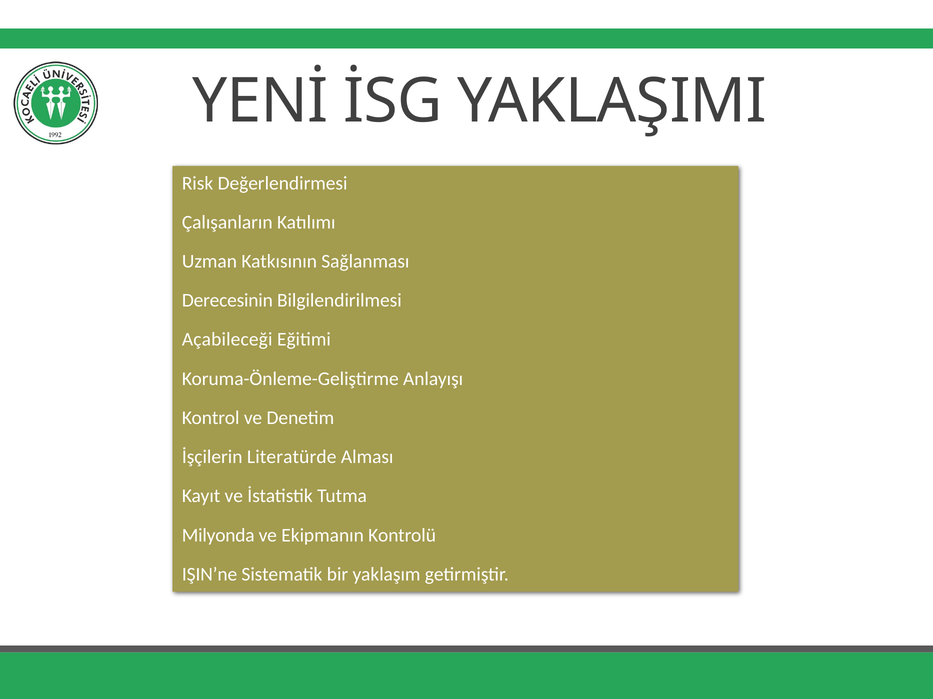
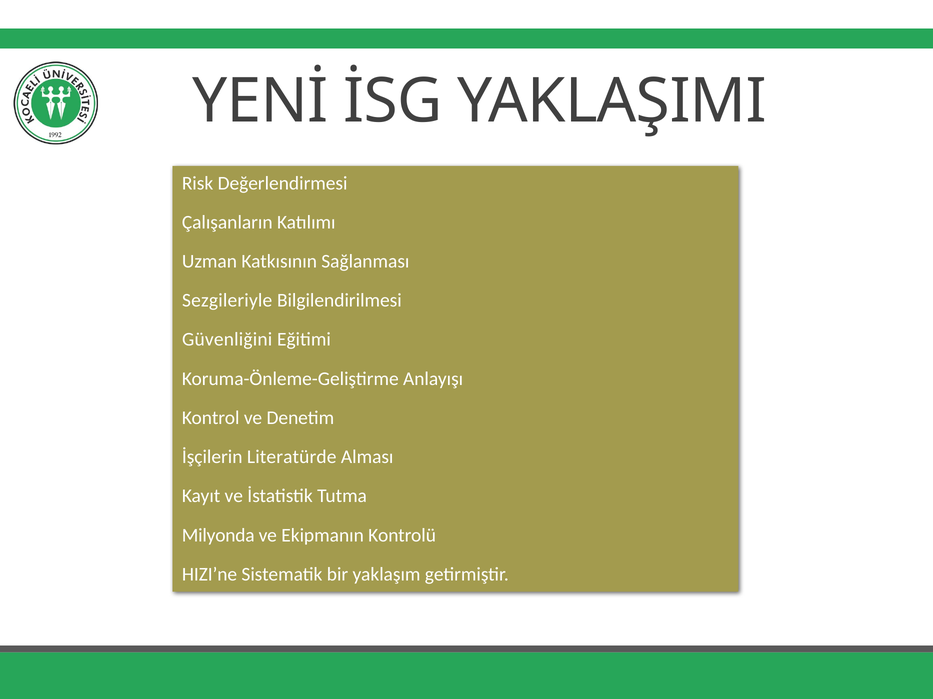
Derecesinin: Derecesinin -> Sezgileriyle
Açabileceği: Açabileceği -> Güvenliğini
IŞIN’ne: IŞIN’ne -> HIZI’ne
